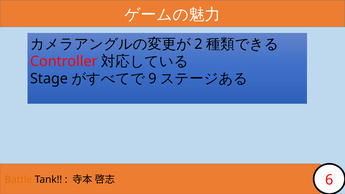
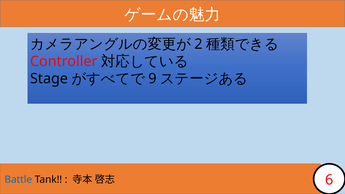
Battle colour: orange -> blue
